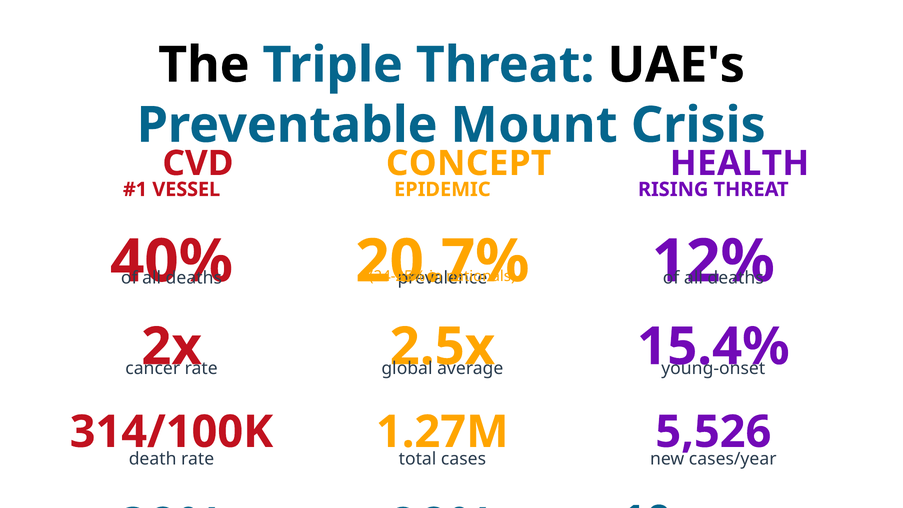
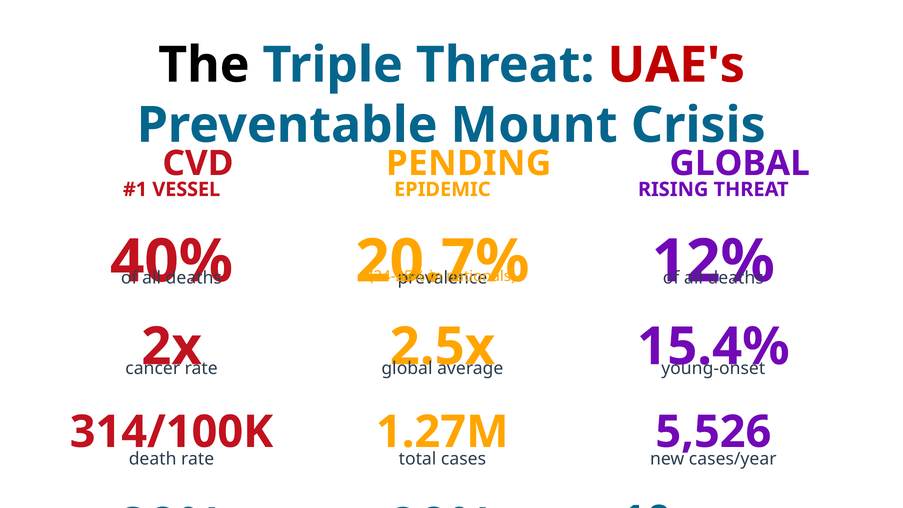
UAE's colour: black -> red
CONCEPT: CONCEPT -> PENDING
HEALTH at (739, 163): HEALTH -> GLOBAL
